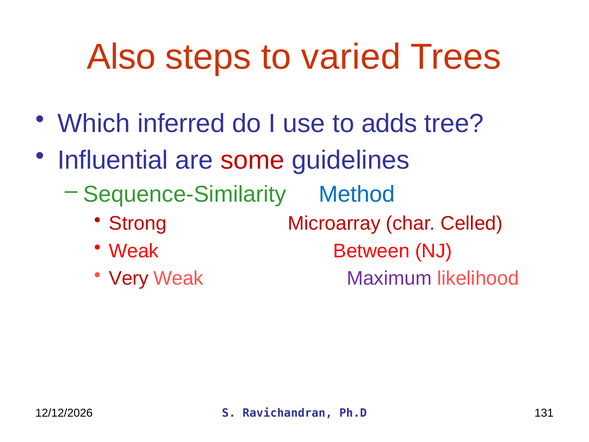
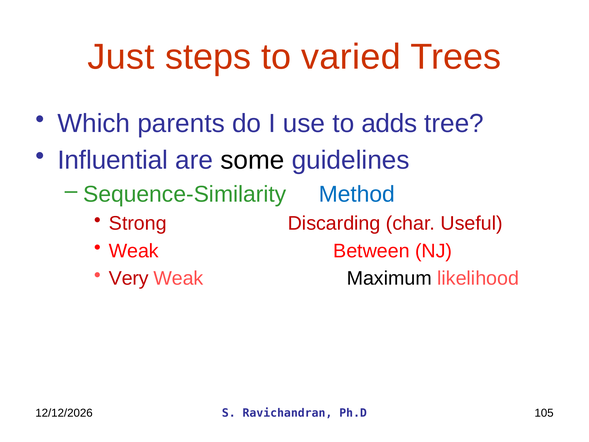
Also: Also -> Just
inferred: inferred -> parents
some colour: red -> black
Microarray: Microarray -> Discarding
Celled: Celled -> Useful
Maximum colour: purple -> black
131: 131 -> 105
